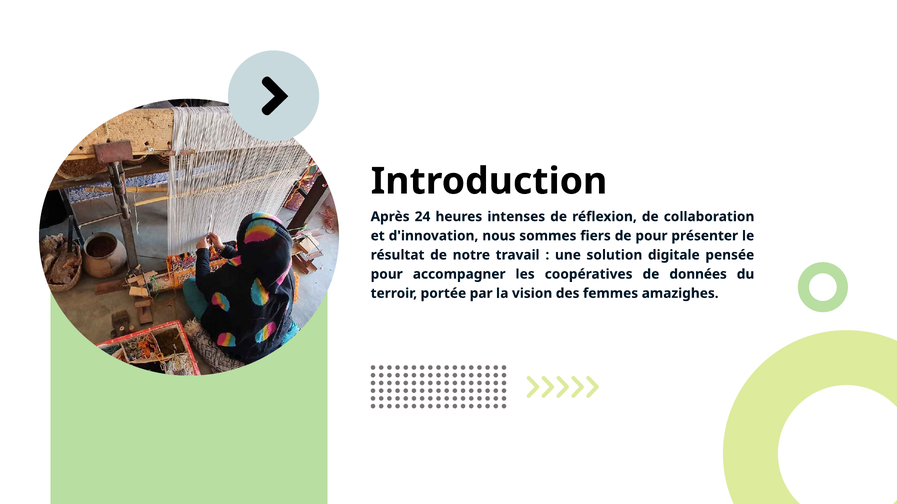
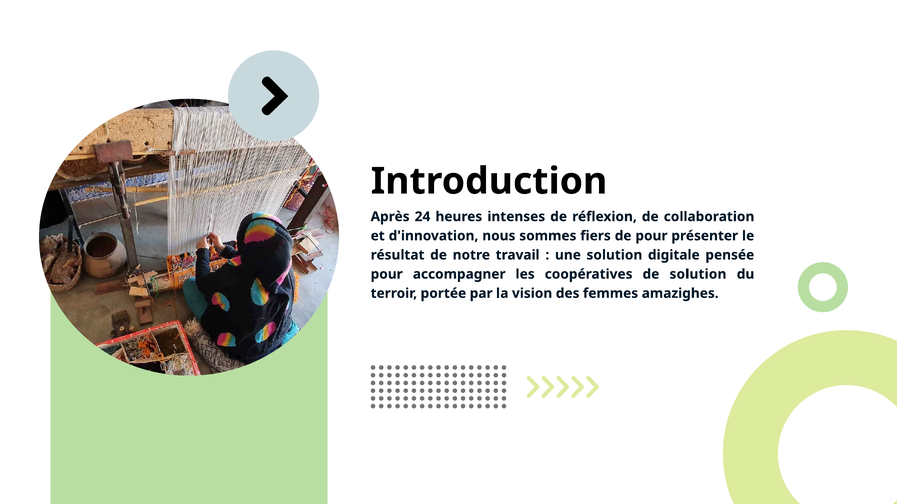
de données: données -> solution
